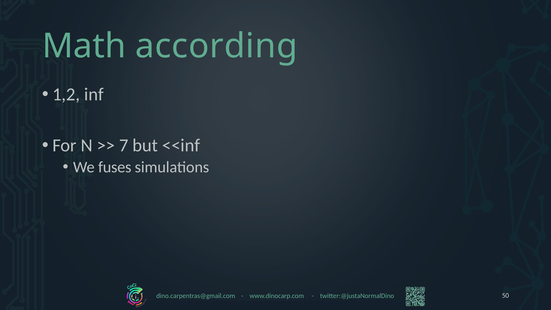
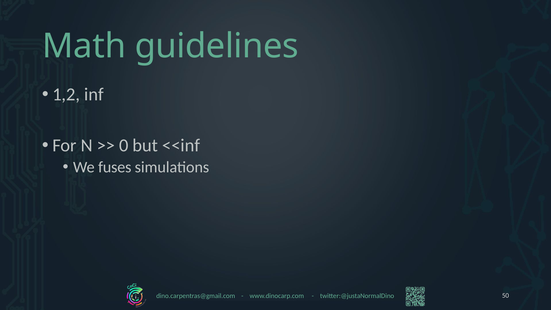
according: according -> guidelines
7: 7 -> 0
